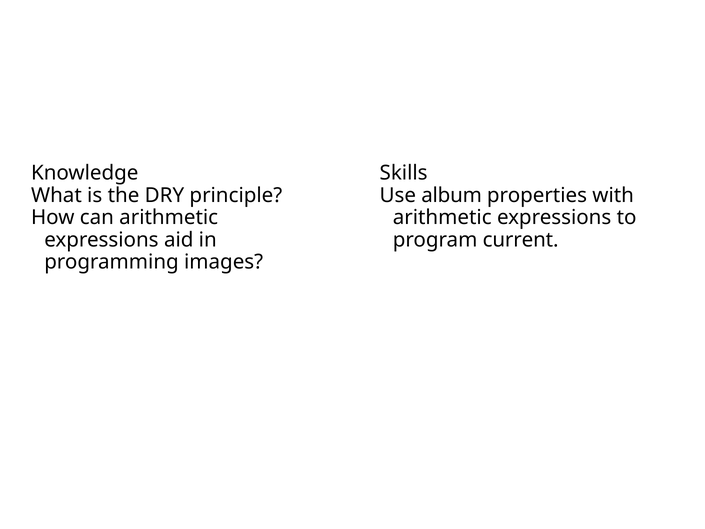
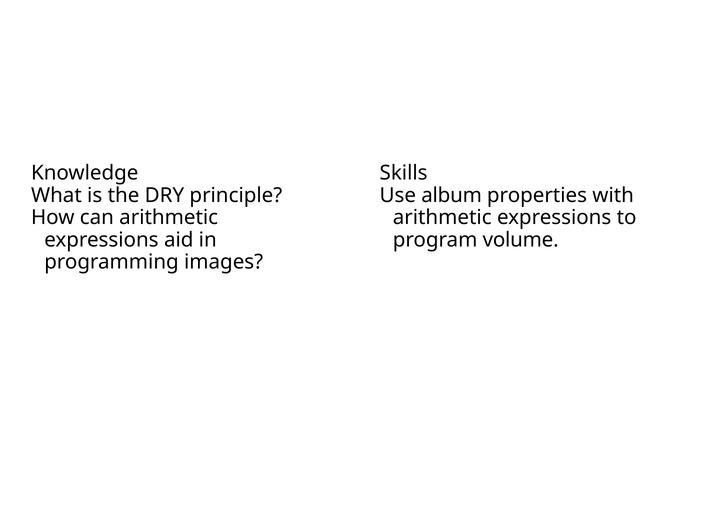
current: current -> volume
